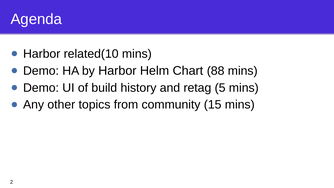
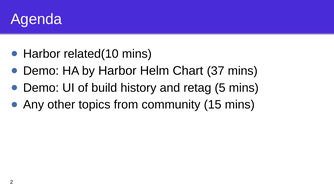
88: 88 -> 37
